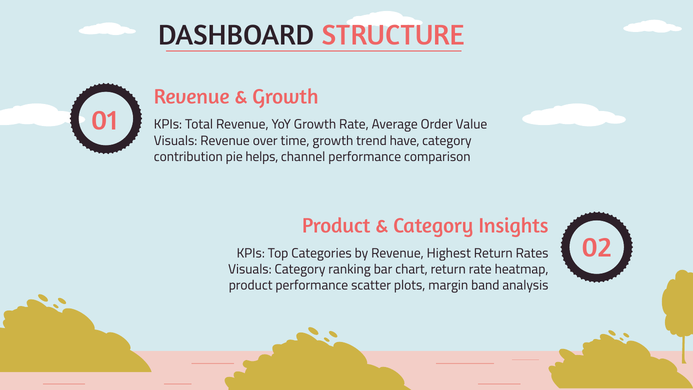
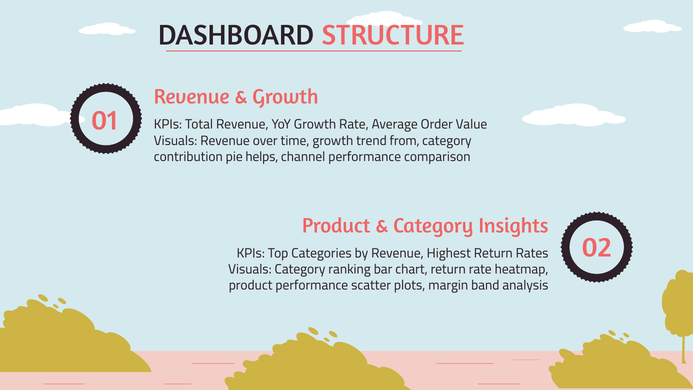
have: have -> from
